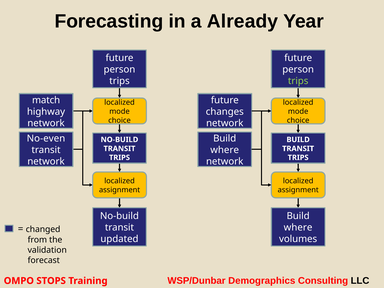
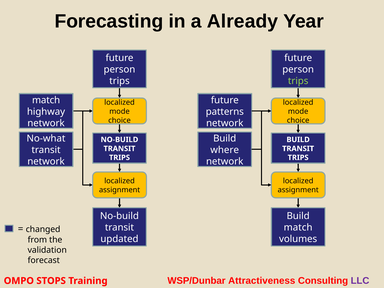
changes: changes -> patterns
No-even: No-even -> No-what
where at (298, 228): where -> match
Demographics: Demographics -> Attractiveness
LLC colour: black -> purple
